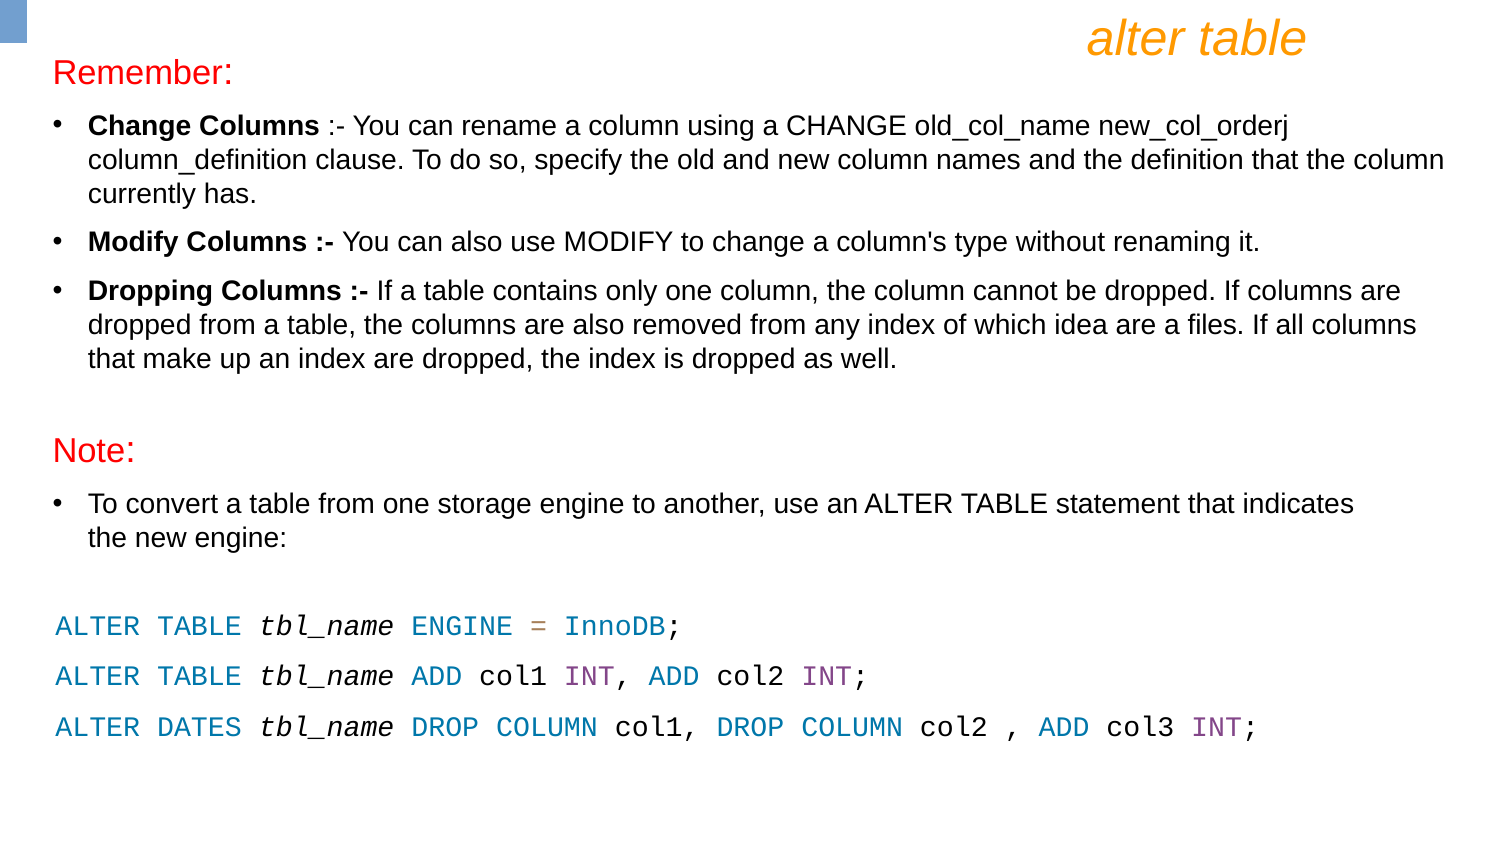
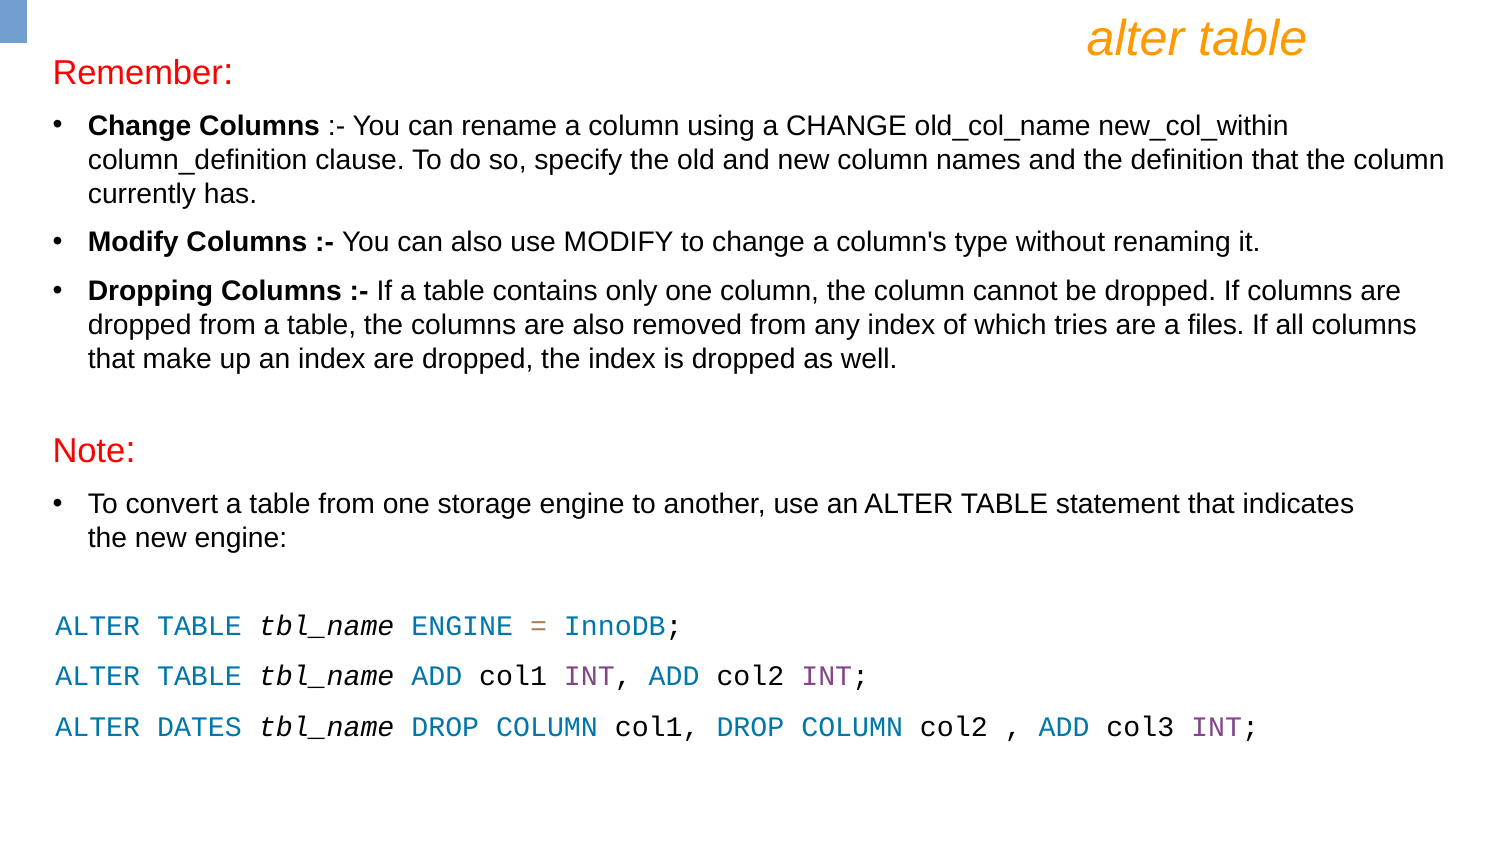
new_col_orderj: new_col_orderj -> new_col_within
idea: idea -> tries
